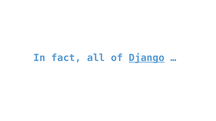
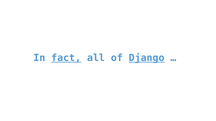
fact underline: none -> present
